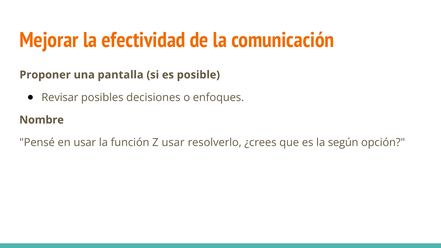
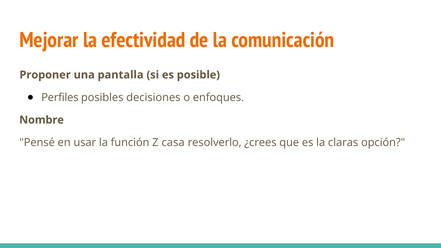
Revisar: Revisar -> Perfiles
Z usar: usar -> casa
según: según -> claras
